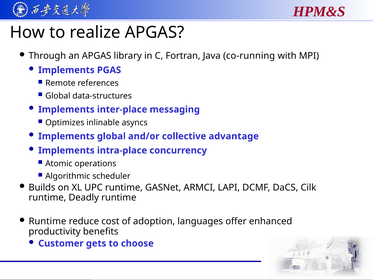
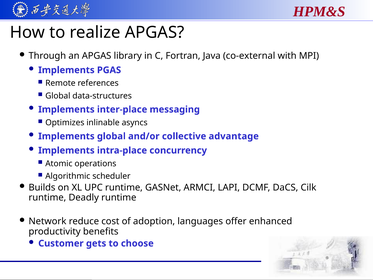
co-running: co-running -> co-external
Runtime at (47, 221): Runtime -> Network
